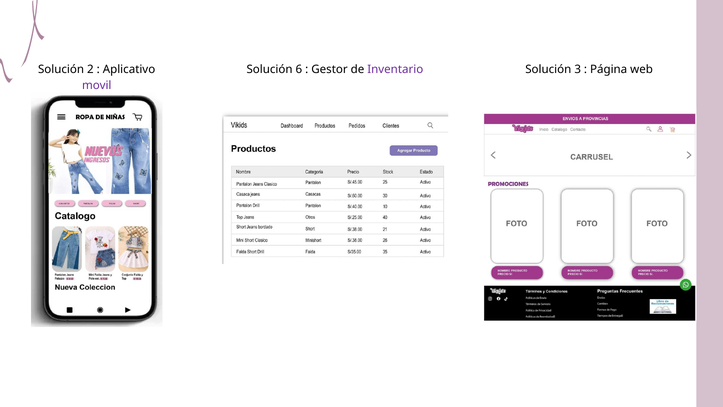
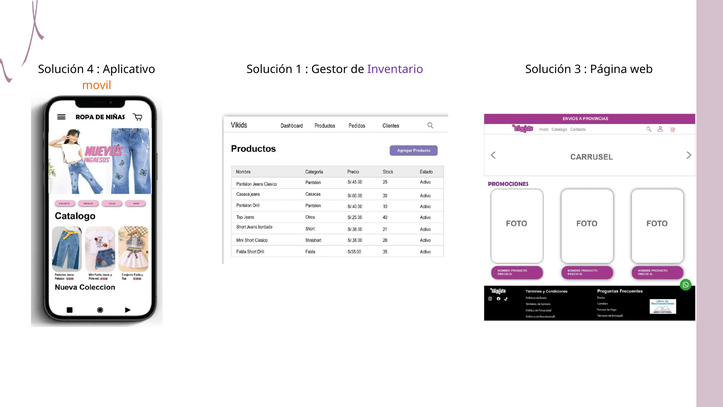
2: 2 -> 4
6: 6 -> 1
movil colour: purple -> orange
